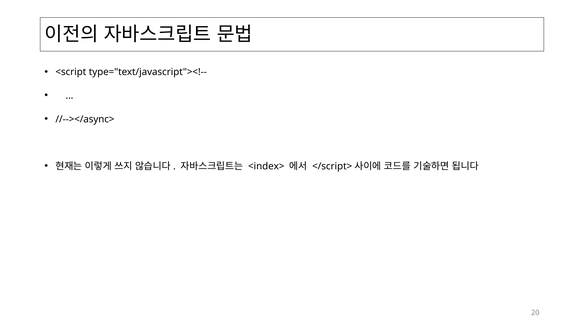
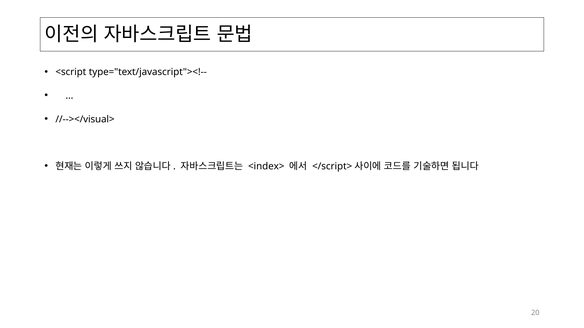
//--></async>: //--></async> -> //--></visual>
